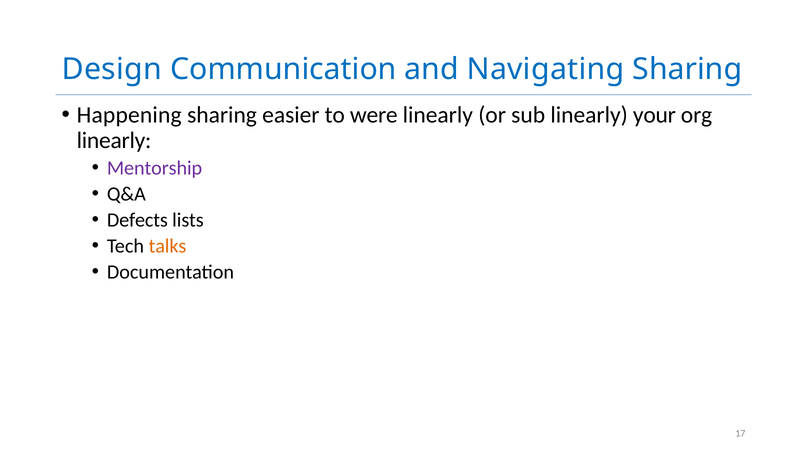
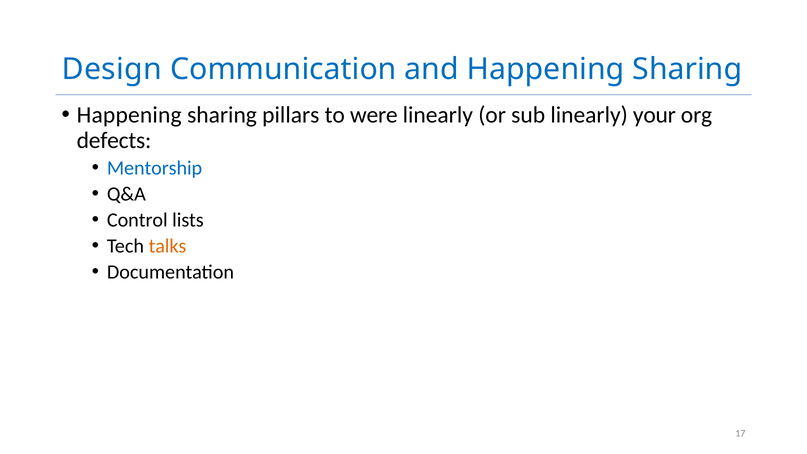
and Navigating: Navigating -> Happening
easier: easier -> pillars
linearly at (114, 140): linearly -> defects
Mentorship colour: purple -> blue
Defects: Defects -> Control
